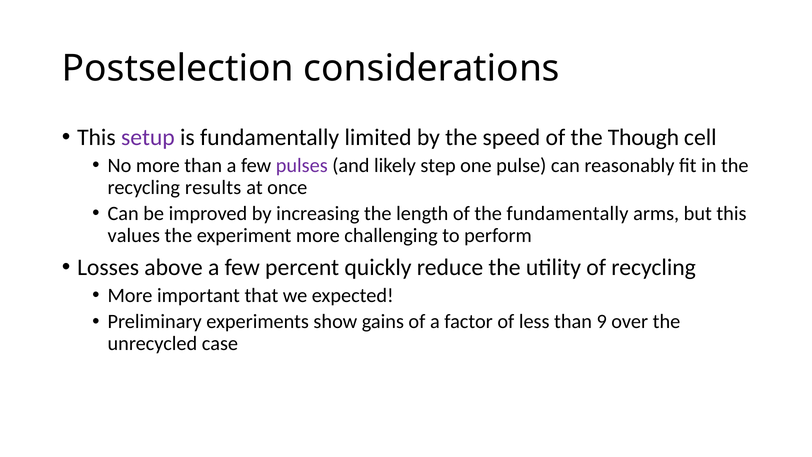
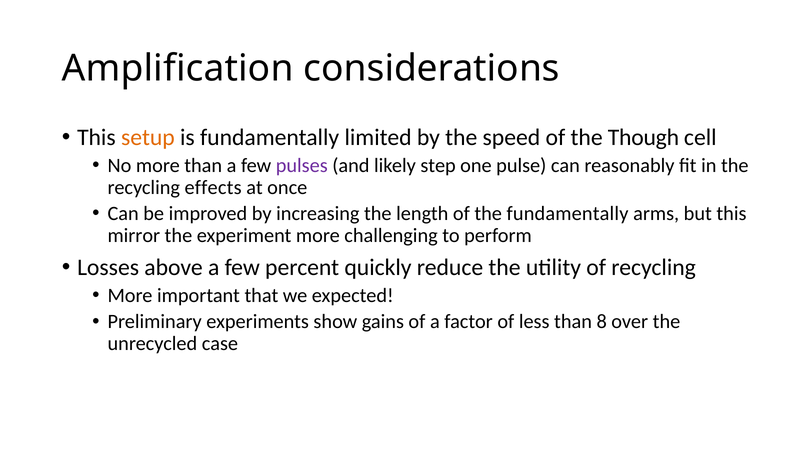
Postselection: Postselection -> Amplification
setup colour: purple -> orange
results: results -> effects
values: values -> mirror
9: 9 -> 8
